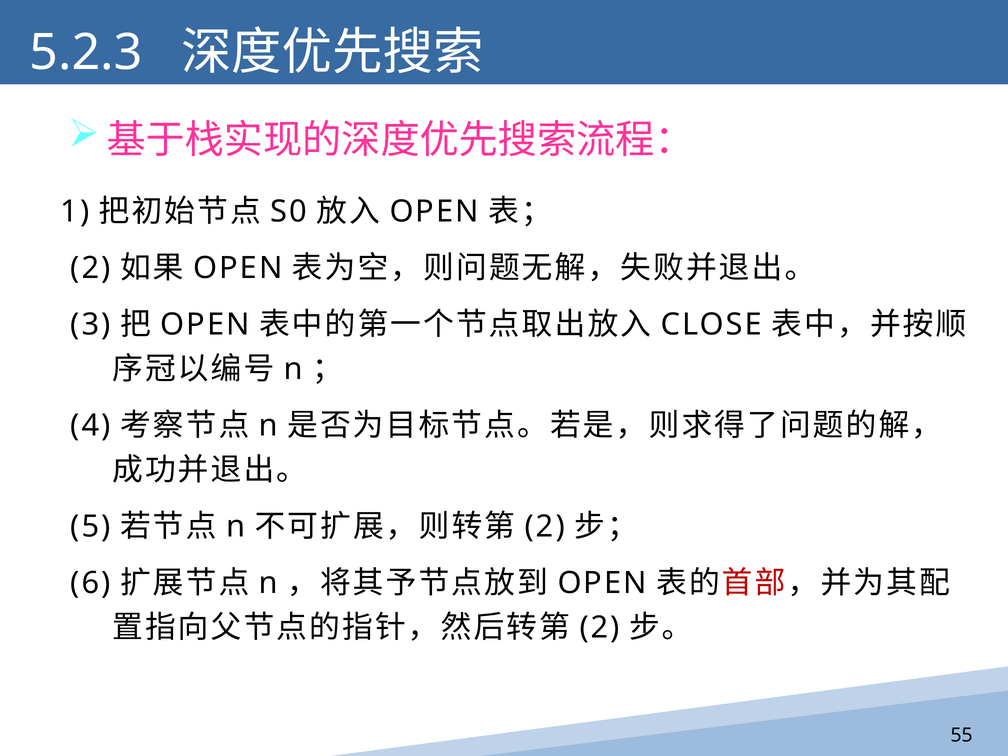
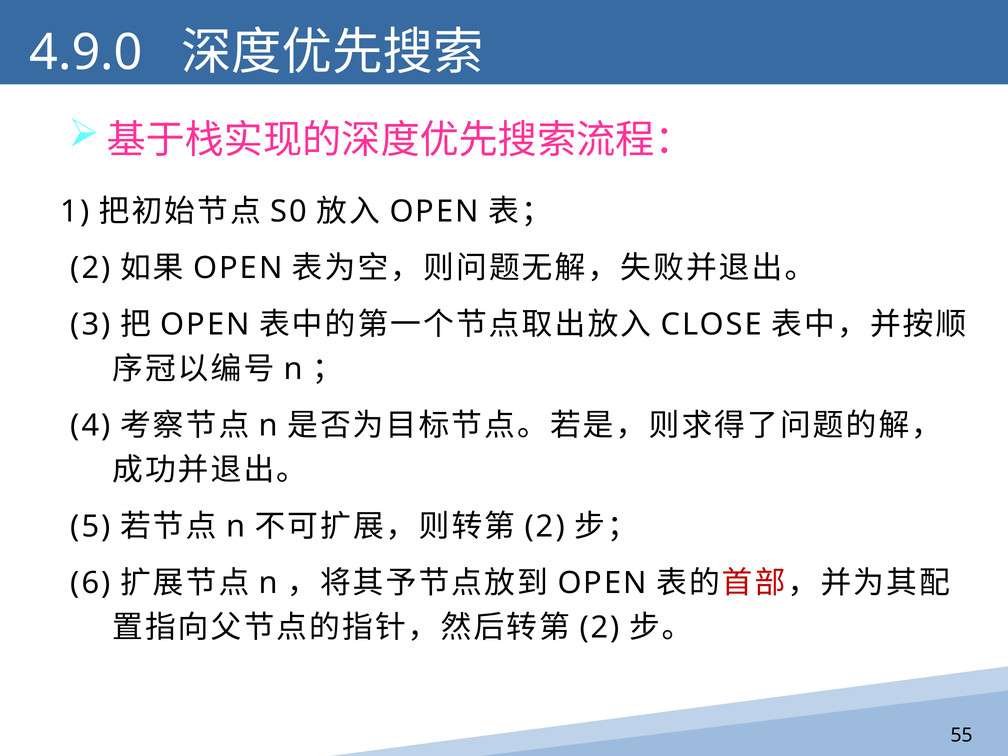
5.2.3: 5.2.3 -> 4.9.0
